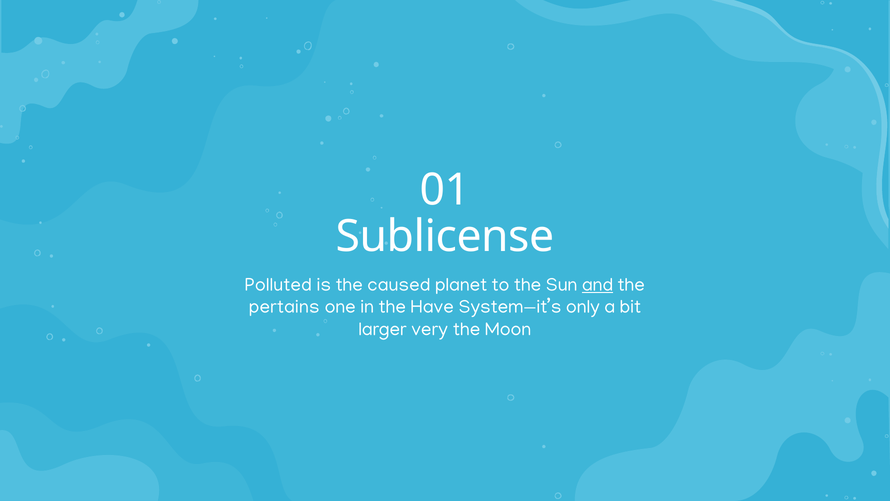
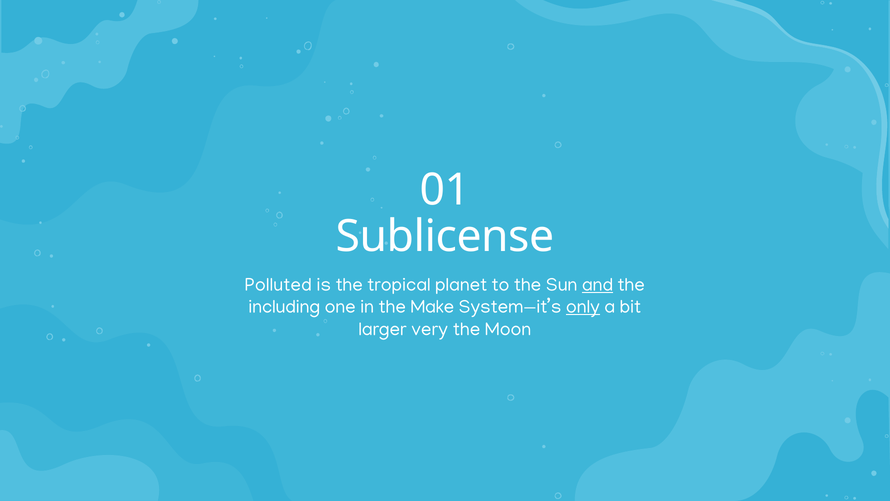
caused: caused -> tropical
pertains: pertains -> including
Have: Have -> Make
only underline: none -> present
